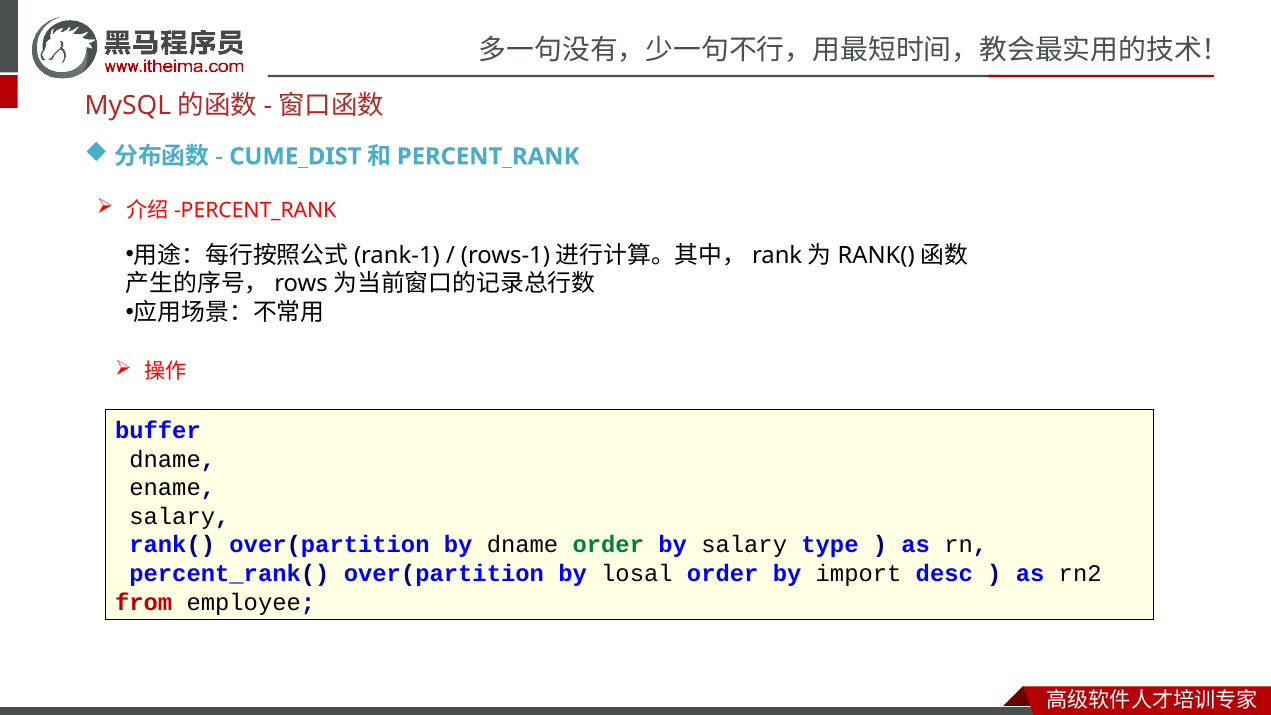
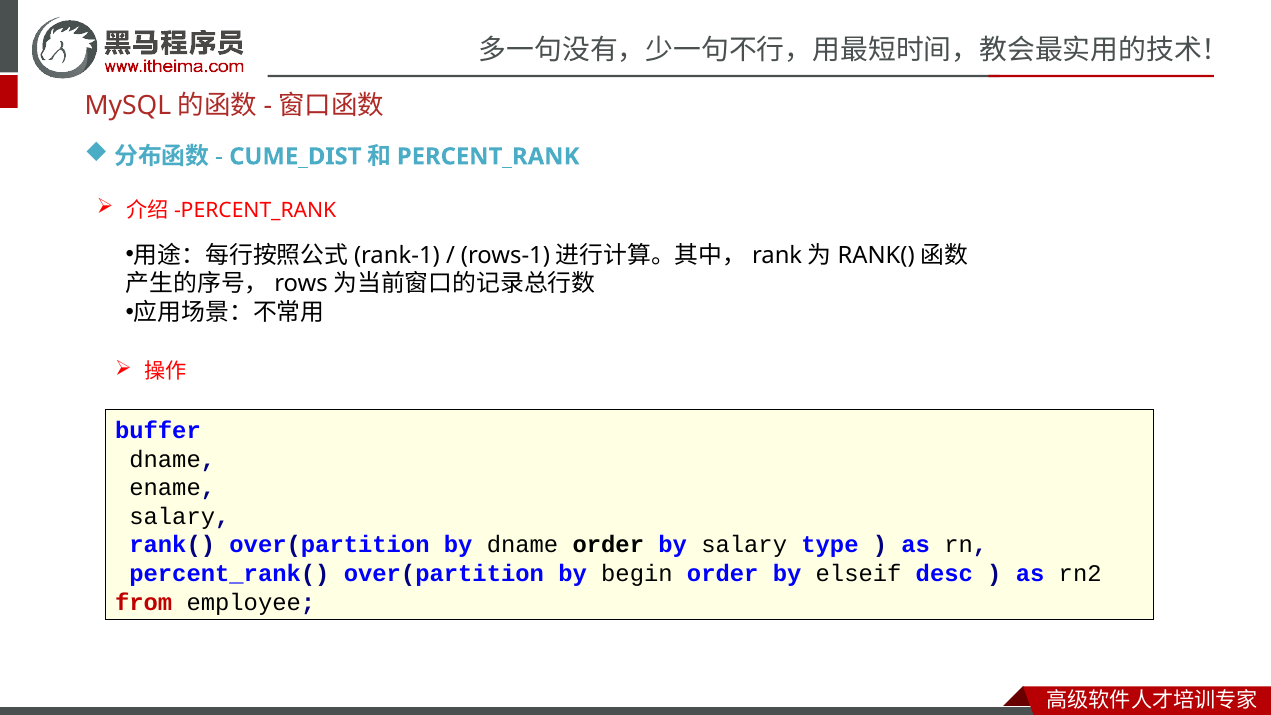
order at (608, 545) colour: green -> black
losal: losal -> begin
import: import -> elseif
